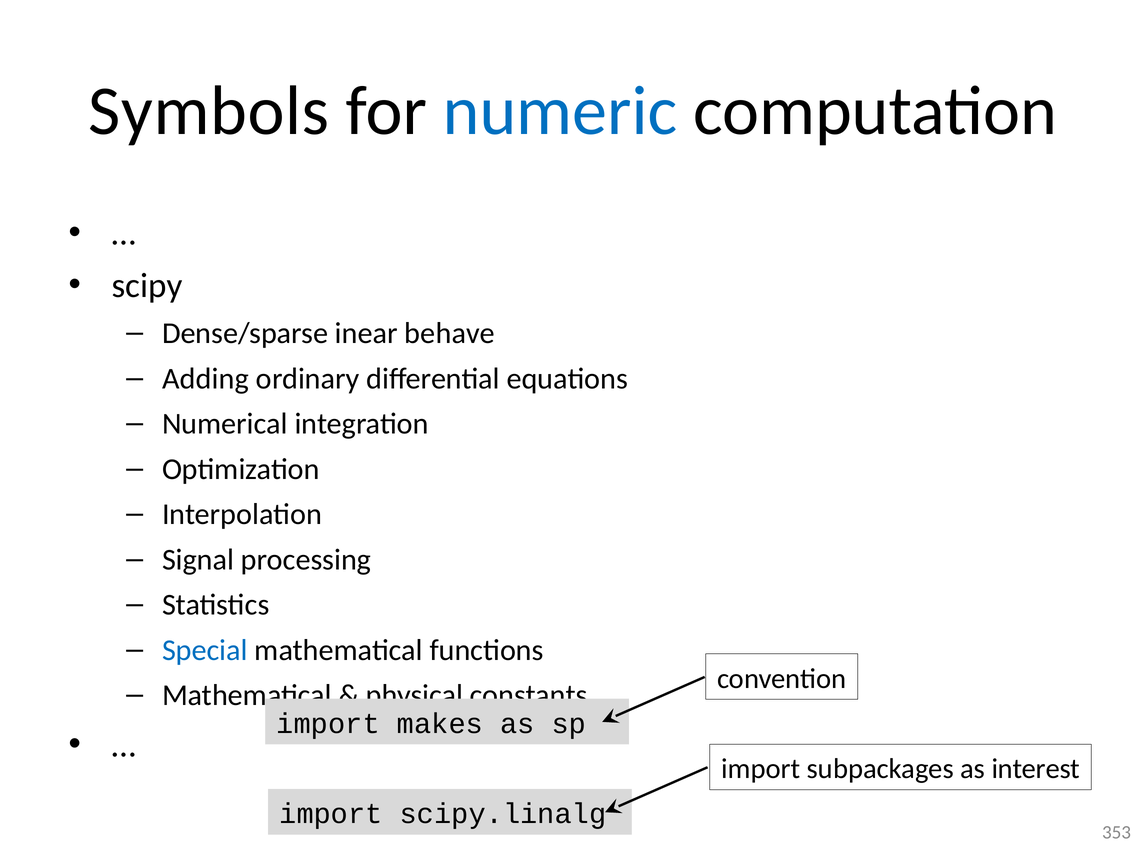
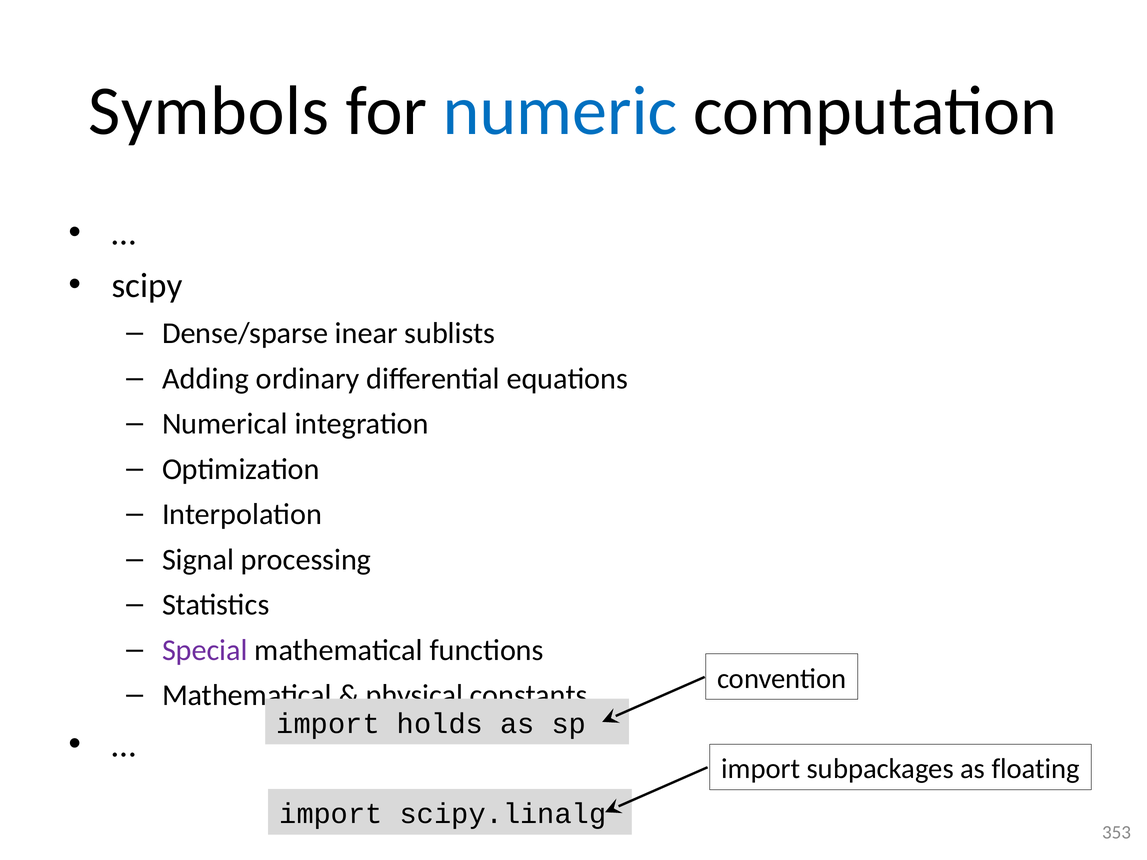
behave: behave -> sublists
Special colour: blue -> purple
makes: makes -> holds
interest: interest -> floating
